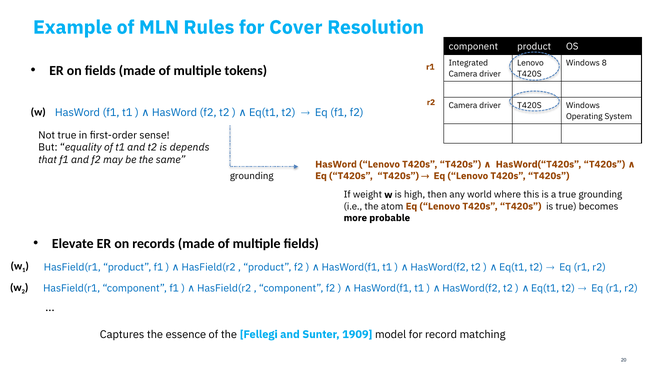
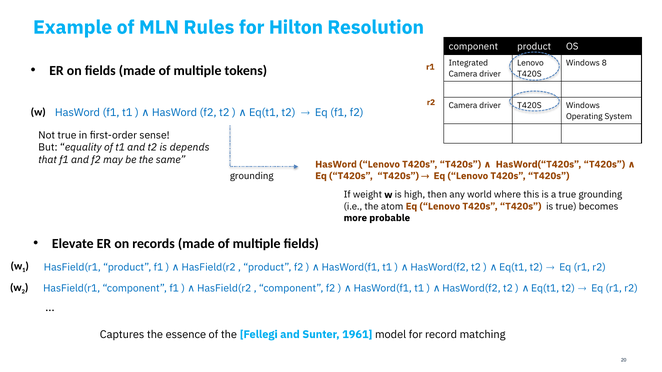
Cover: Cover -> Hilton
1909: 1909 -> 1961
